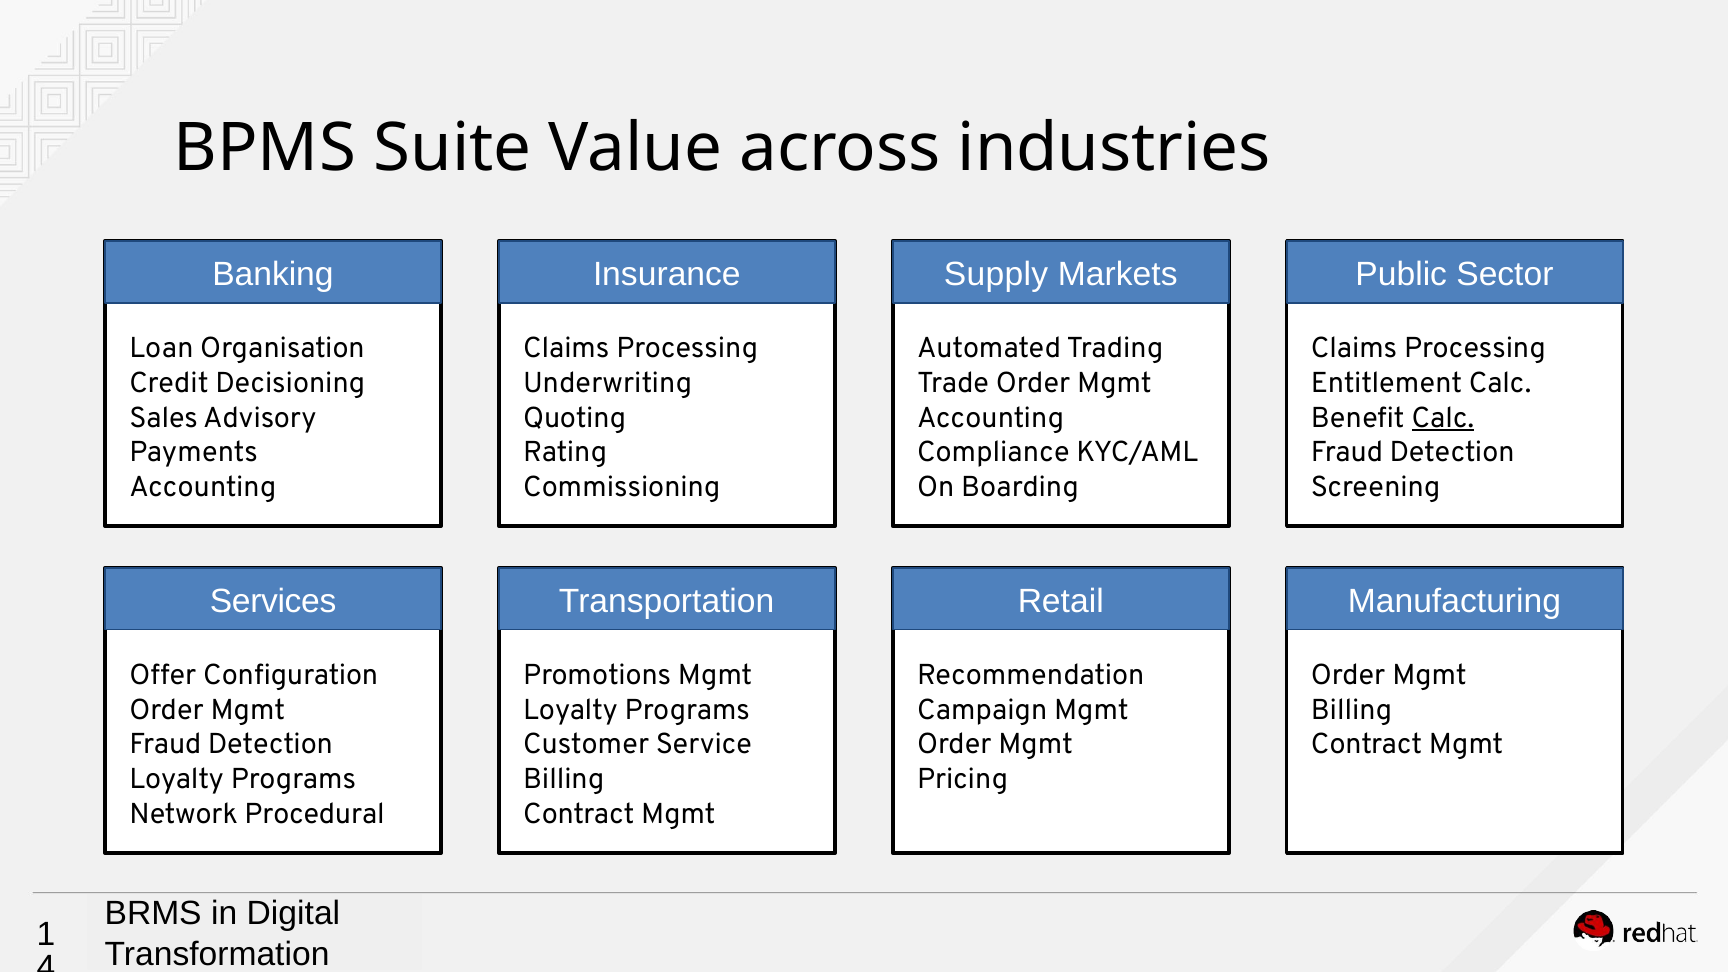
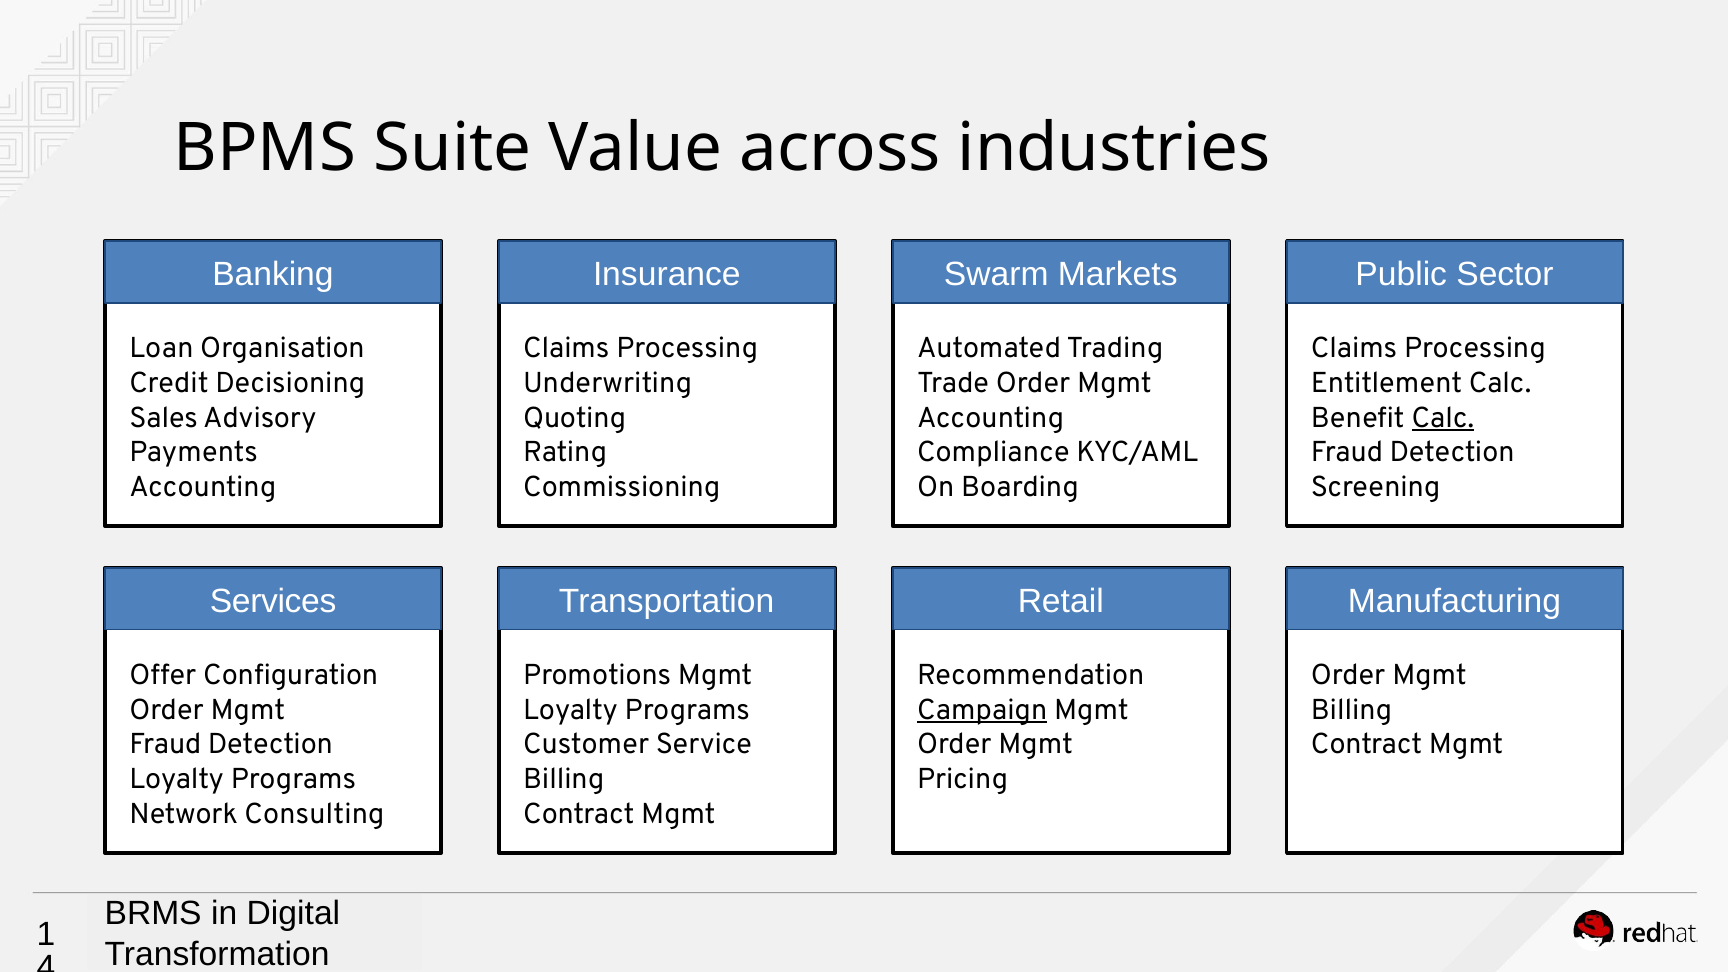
Supply: Supply -> Swarm
Campaign underline: none -> present
Procedural: Procedural -> Consulting
